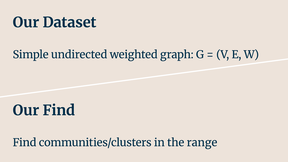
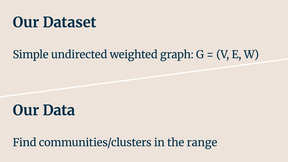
Our Find: Find -> Data
